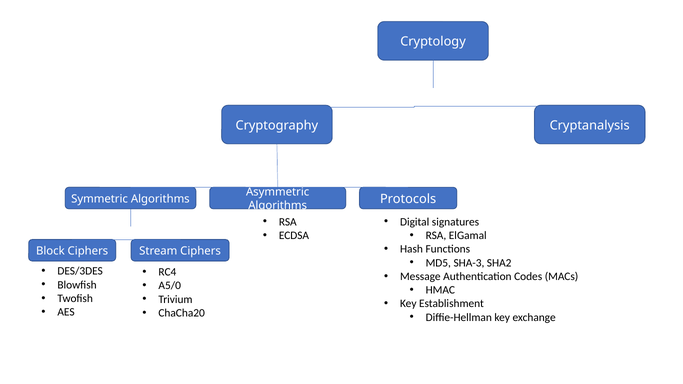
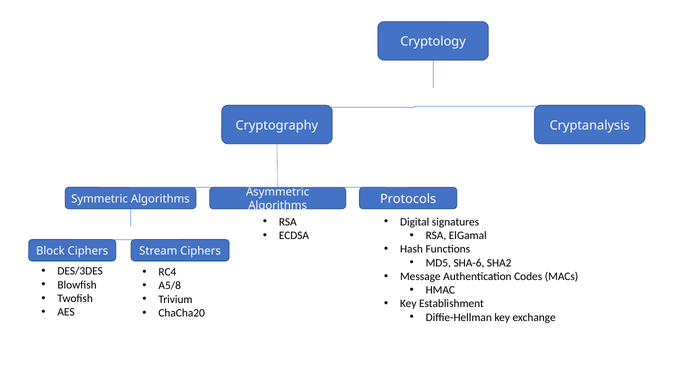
SHA-3: SHA-3 -> SHA-6
A5/0: A5/0 -> A5/8
